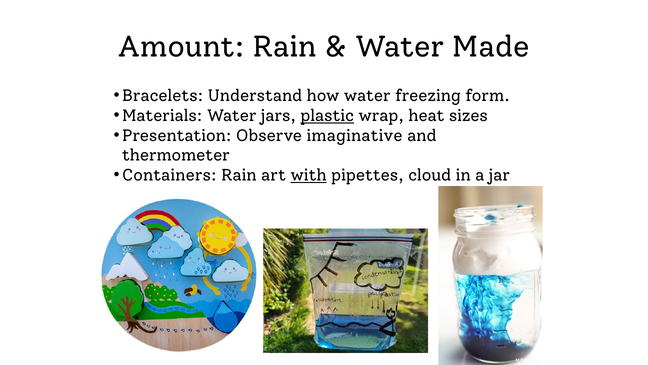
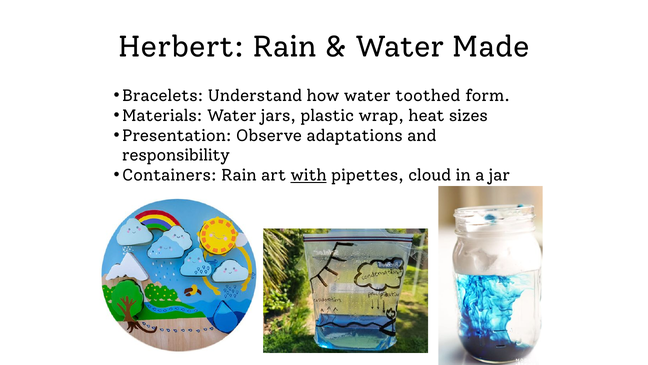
Amount: Amount -> Herbert
freezing: freezing -> toothed
plastic underline: present -> none
imaginative: imaginative -> adaptations
thermometer: thermometer -> responsibility
